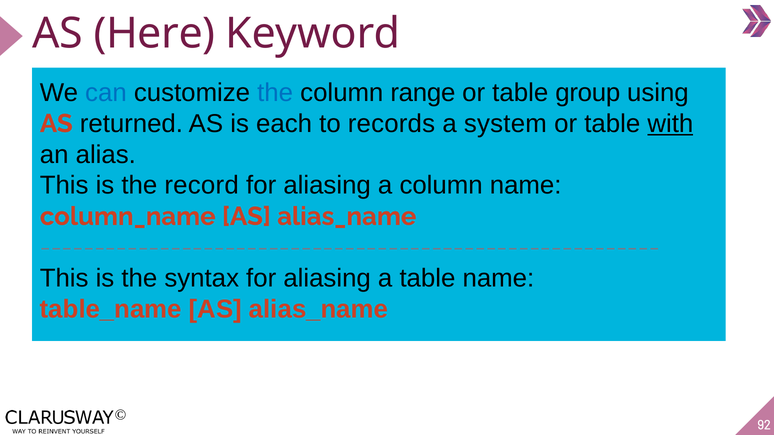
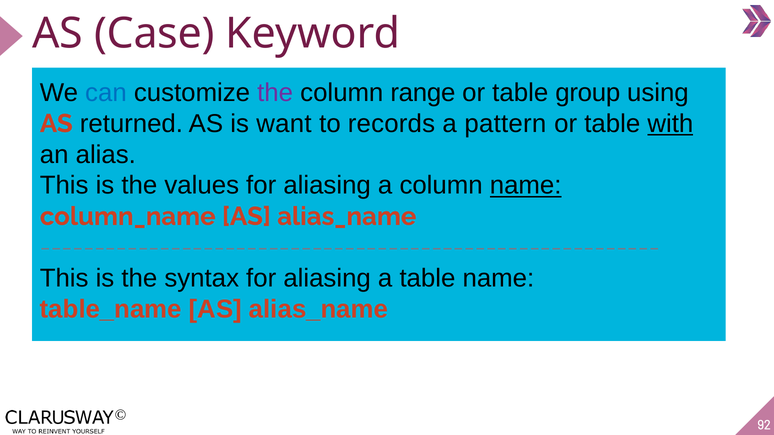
Here: Here -> Case
the at (275, 93) colour: blue -> purple
each: each -> want
system: system -> pattern
record: record -> values
name at (526, 186) underline: none -> present
